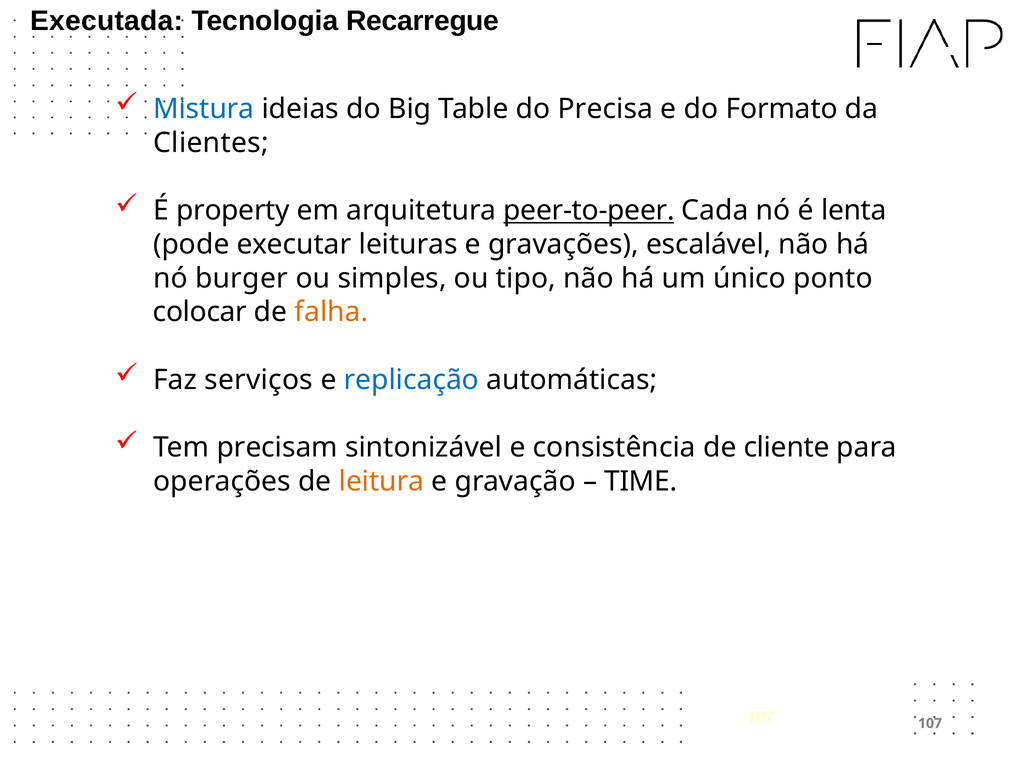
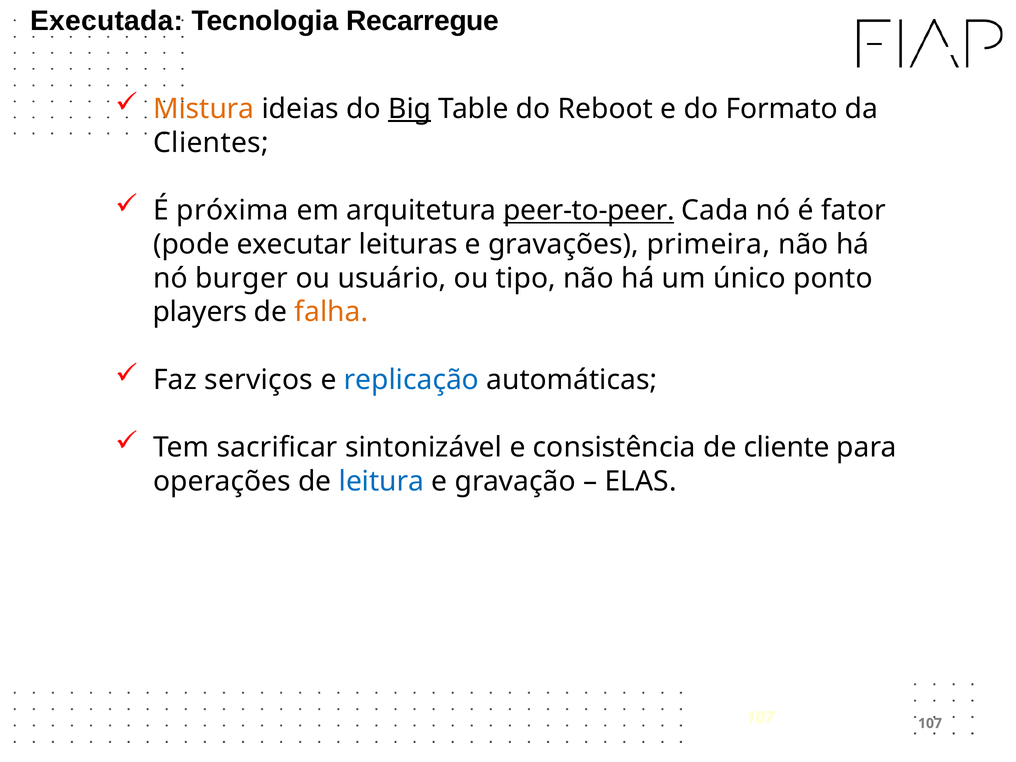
Mistura colour: blue -> orange
Big underline: none -> present
Precisa: Precisa -> Reboot
property: property -> próxima
lenta: lenta -> fator
escalável: escalável -> primeira
simples: simples -> usuário
colocar: colocar -> players
precisam: precisam -> sacrificar
leitura colour: orange -> blue
TIME: TIME -> ELAS
